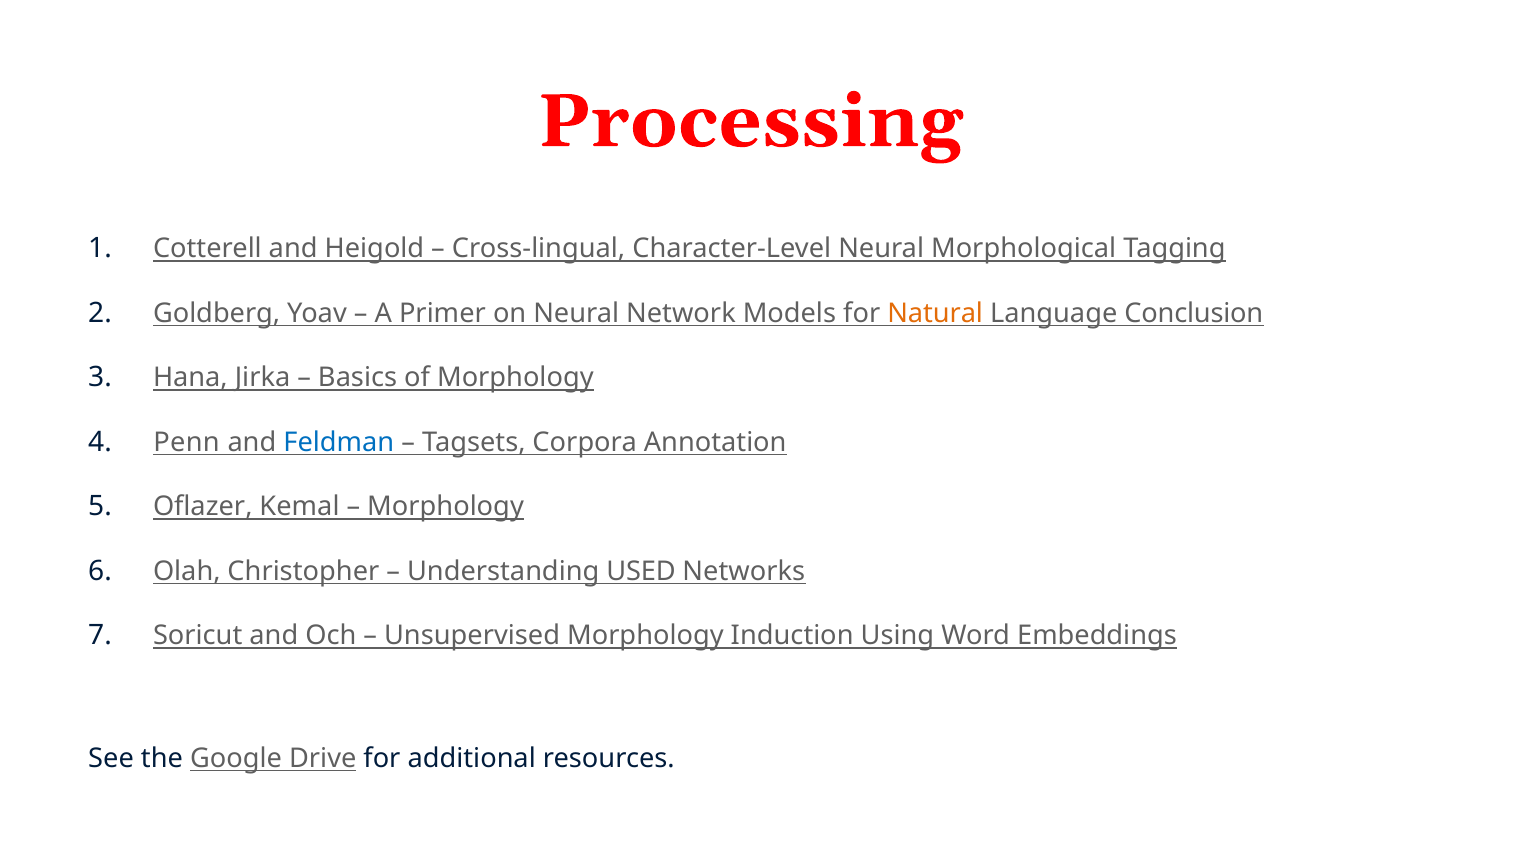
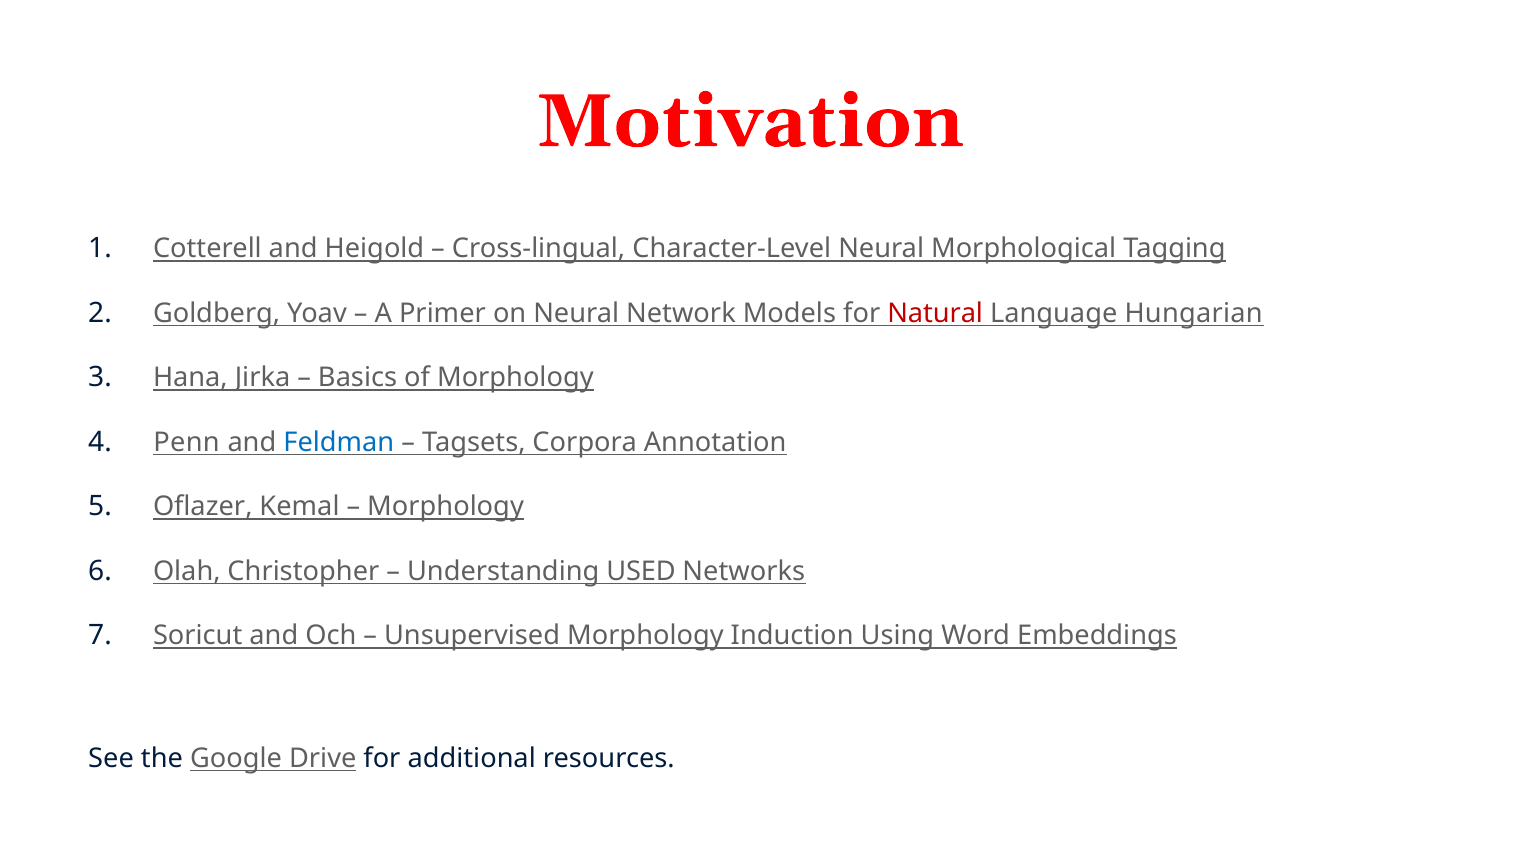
Processing: Processing -> Motivation
Natural colour: orange -> red
Conclusion: Conclusion -> Hungarian
